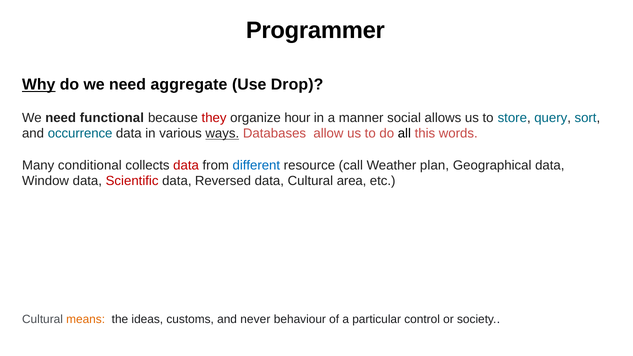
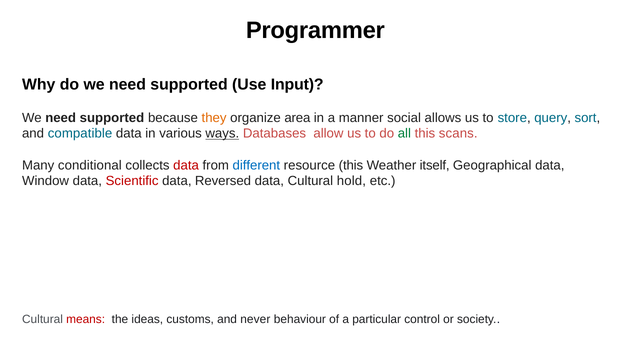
Why underline: present -> none
do we need aggregate: aggregate -> supported
Drop: Drop -> Input
functional at (112, 118): functional -> supported
they colour: red -> orange
hour: hour -> area
occurrence: occurrence -> compatible
all colour: black -> green
words: words -> scans
resource call: call -> this
plan: plan -> itself
area: area -> hold
means colour: orange -> red
